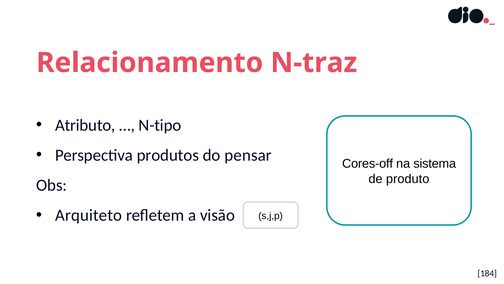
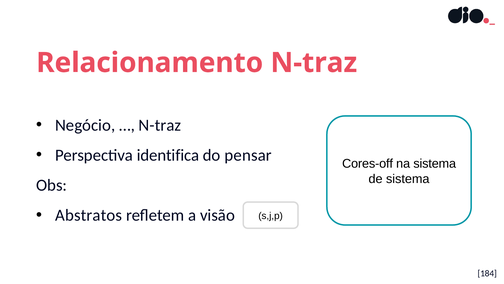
Atributo: Atributo -> Negócio
N-tipo at (160, 125): N-tipo -> N-traz
produtos: produtos -> identifica
de produto: produto -> sistema
Arquiteto: Arquiteto -> Abstratos
